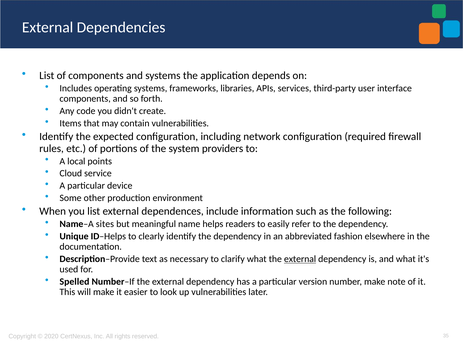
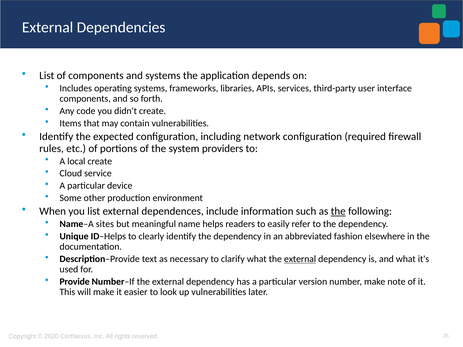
local points: points -> create
the at (338, 211) underline: none -> present
Spelled: Spelled -> Provide
